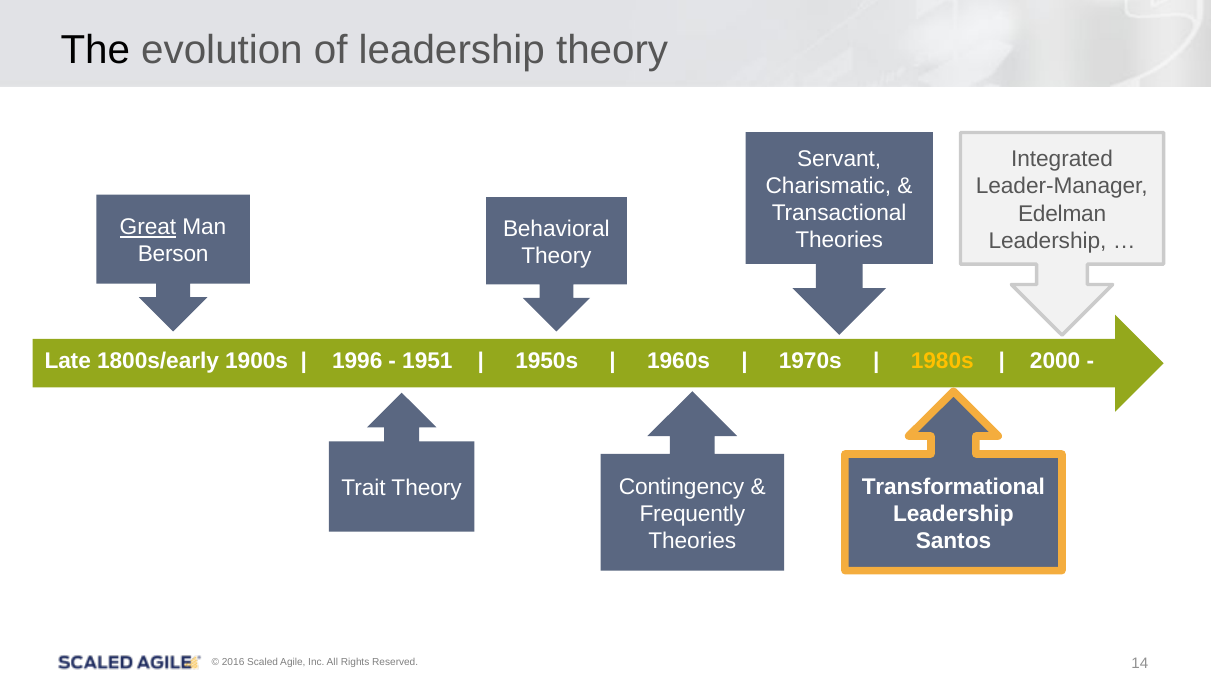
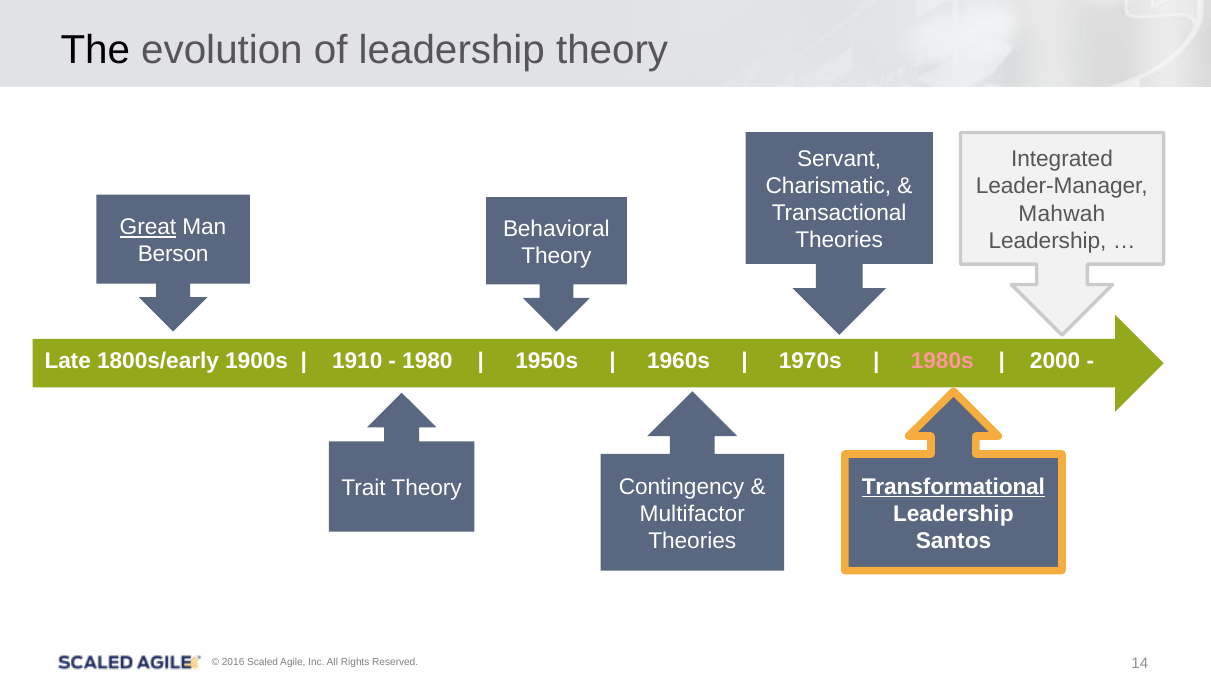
Edelman: Edelman -> Mahwah
1996: 1996 -> 1910
1951: 1951 -> 1980
1980s colour: yellow -> pink
Transformational underline: none -> present
Frequently: Frequently -> Multifactor
